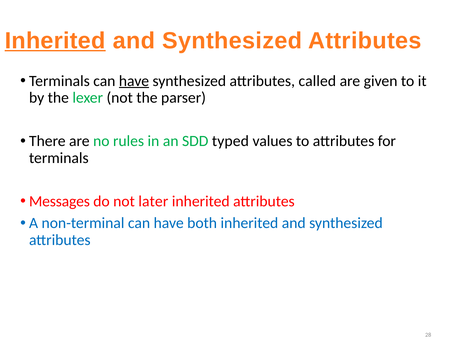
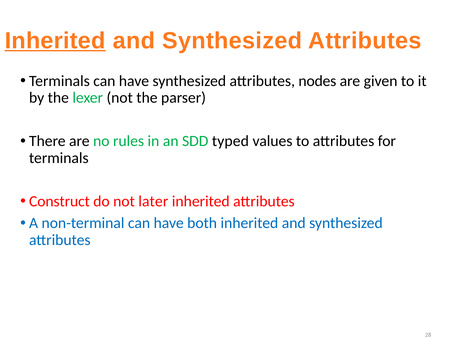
have at (134, 81) underline: present -> none
called: called -> nodes
Messages: Messages -> Construct
